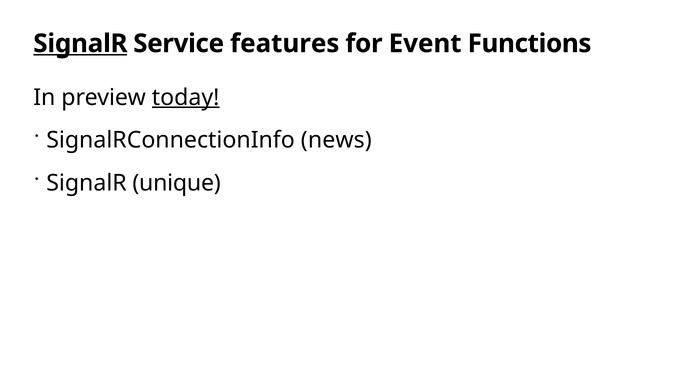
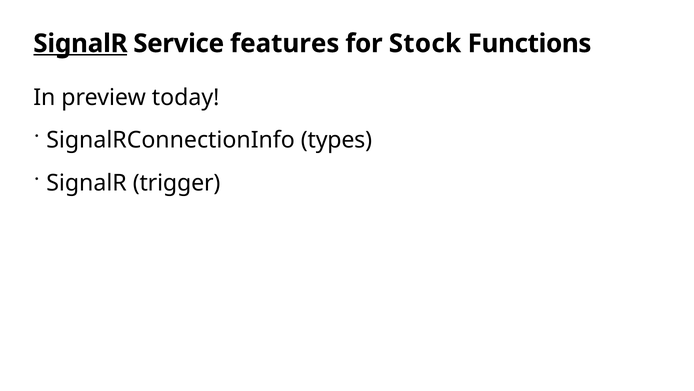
Event: Event -> Stock
today underline: present -> none
news: news -> types
unique: unique -> trigger
